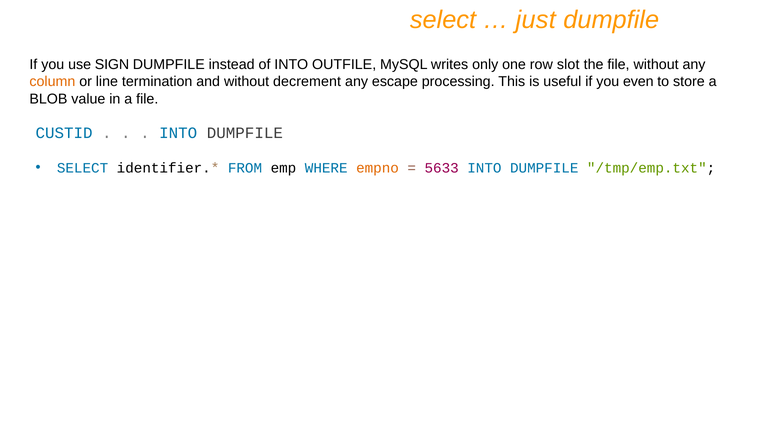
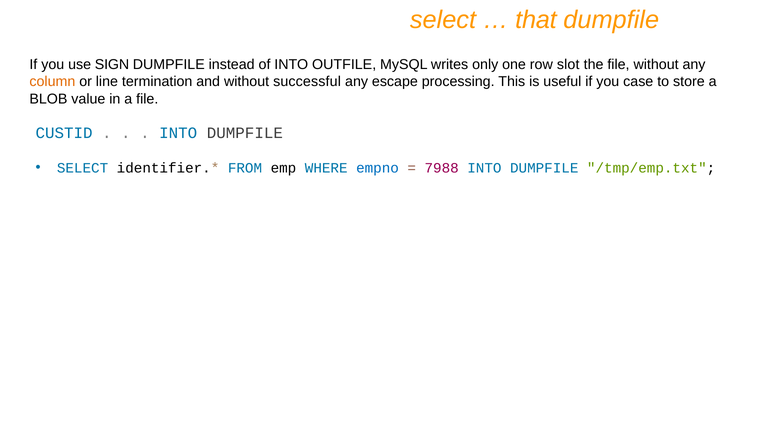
just: just -> that
decrement: decrement -> successful
even: even -> case
empno colour: orange -> blue
5633: 5633 -> 7988
